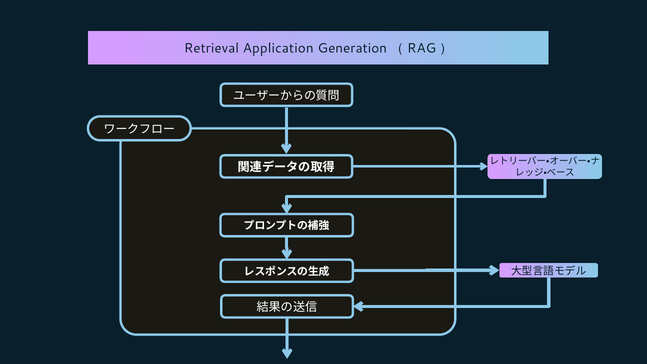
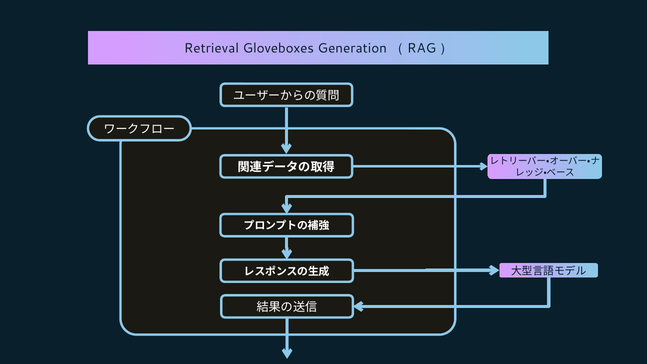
Application: Application -> Gloveboxes
